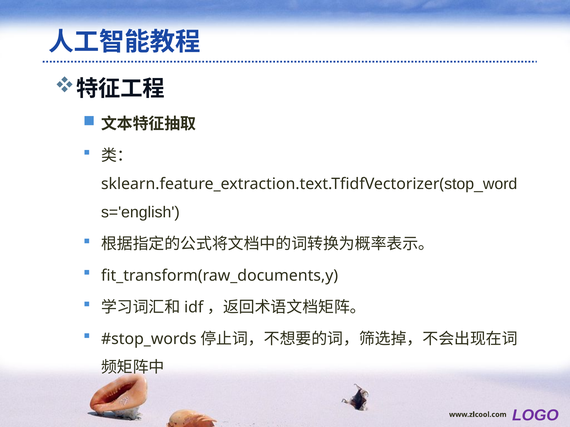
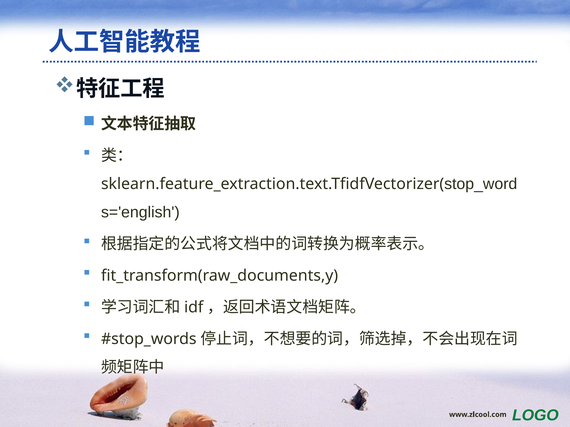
LOGO colour: purple -> green
